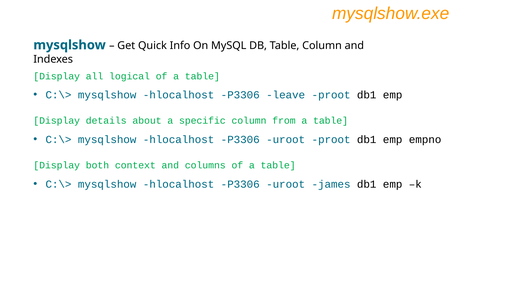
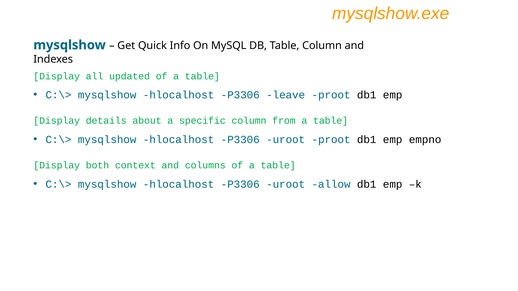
logical: logical -> updated
james: james -> allow
